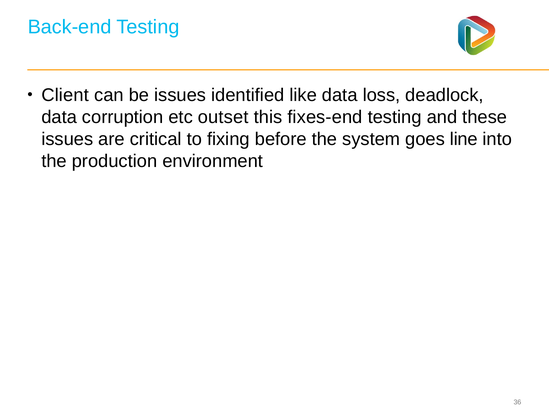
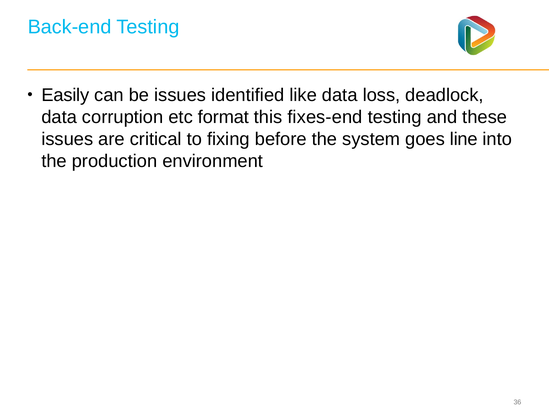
Client: Client -> Easily
outset: outset -> format
